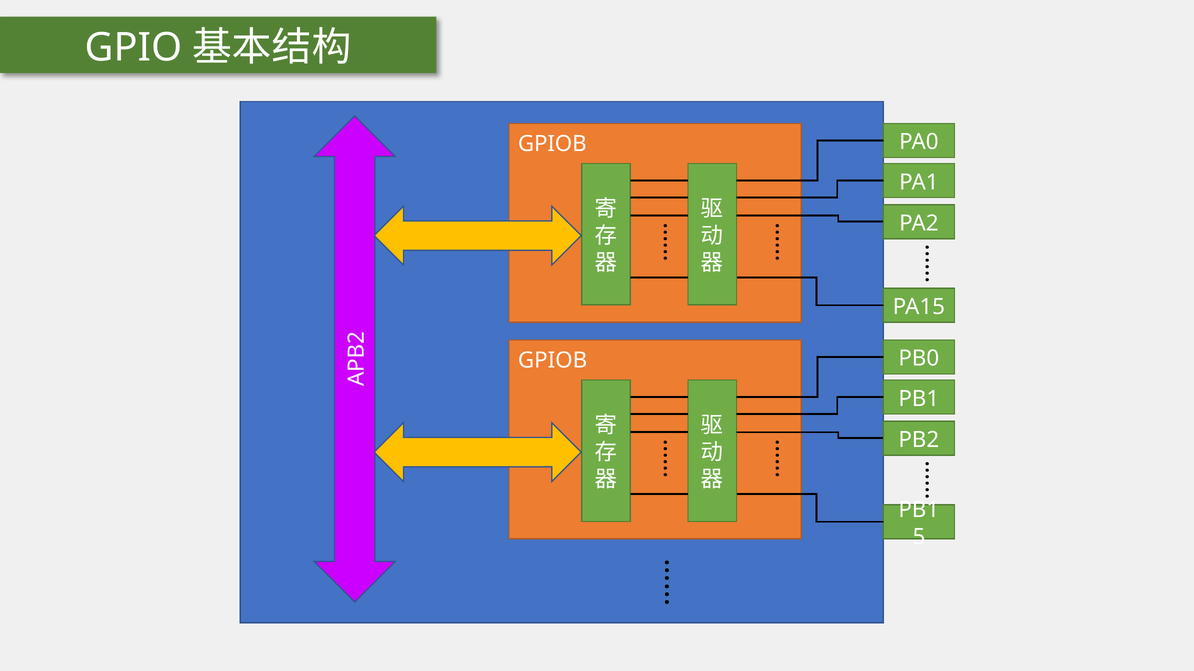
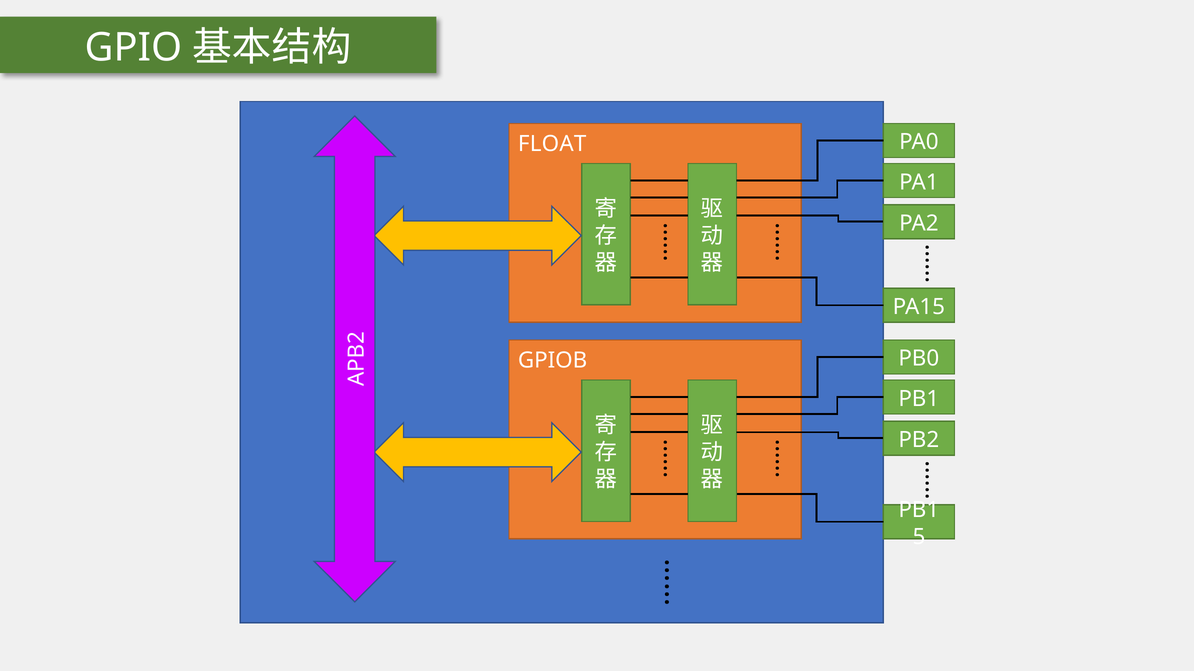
GPIOB at (552, 144): GPIOB -> FLOAT
